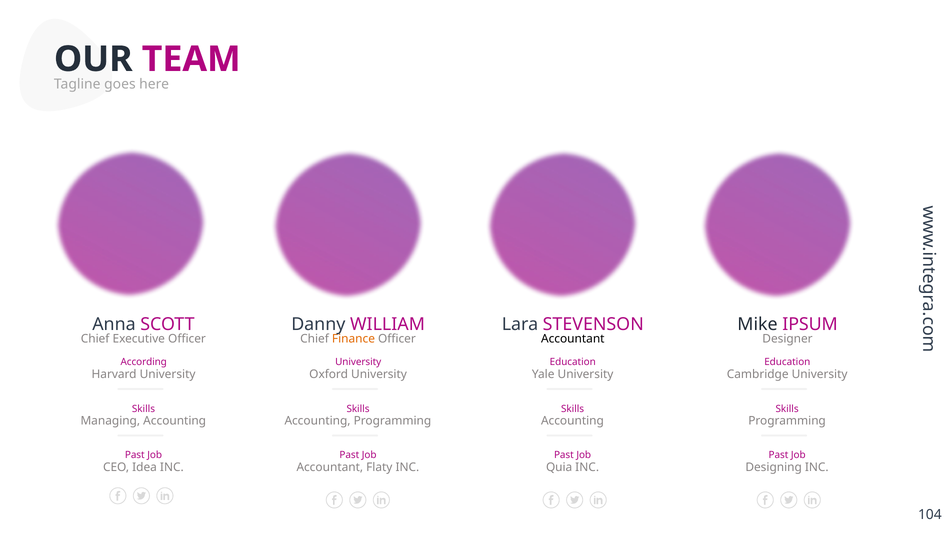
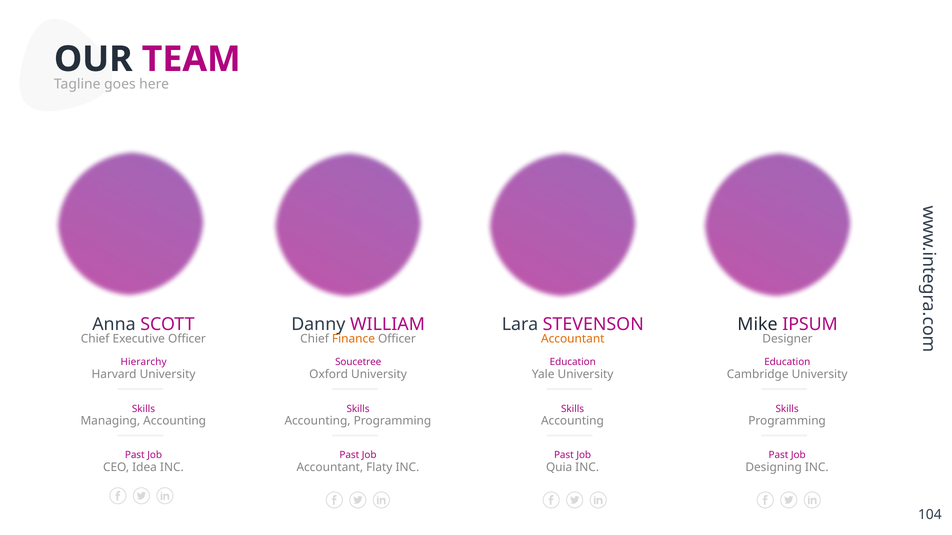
Accountant at (573, 339) colour: black -> orange
According: According -> Hierarchy
University at (358, 362): University -> Soucetree
